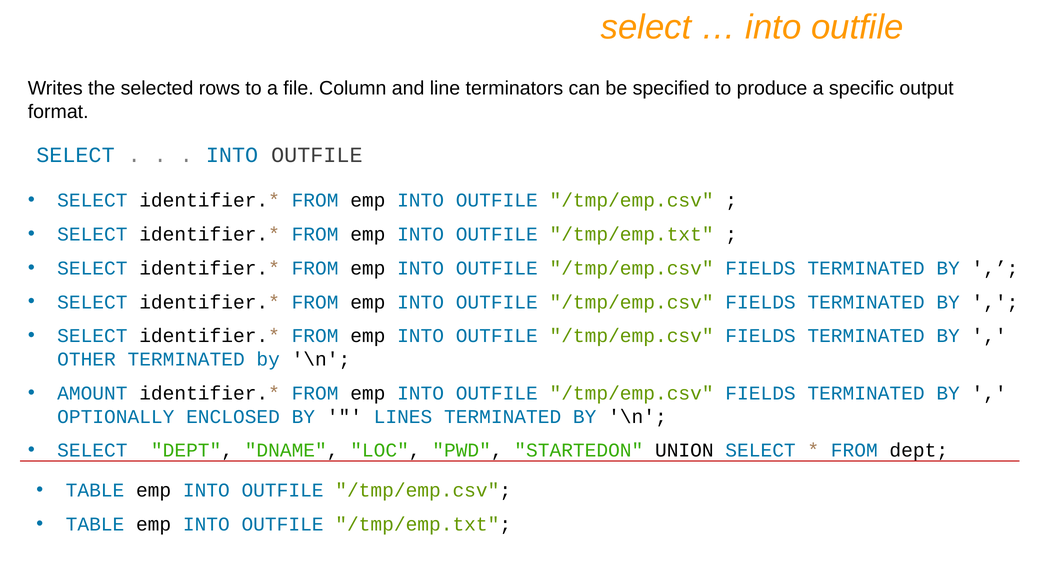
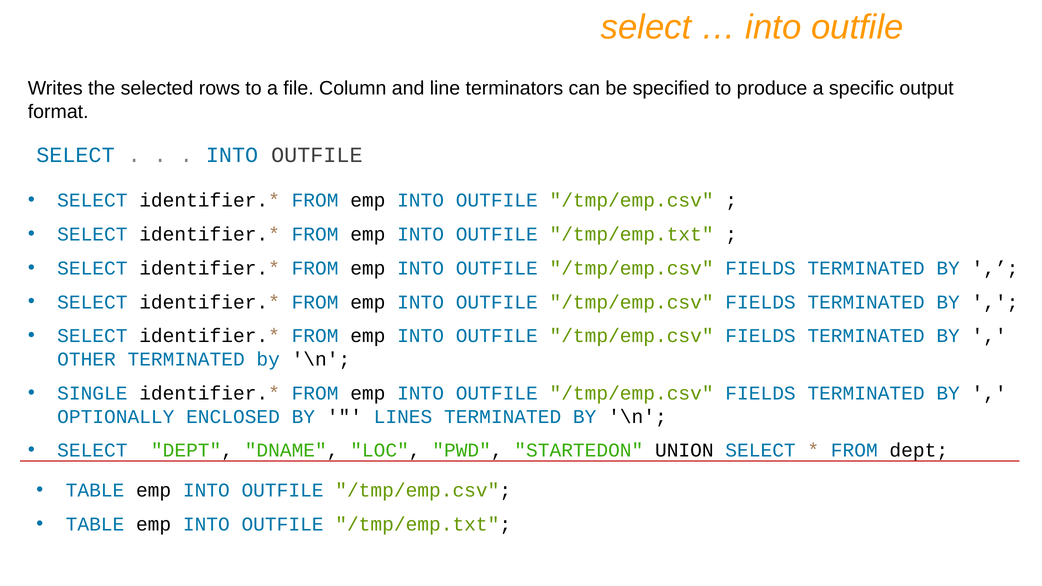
AMOUNT: AMOUNT -> SINGLE
